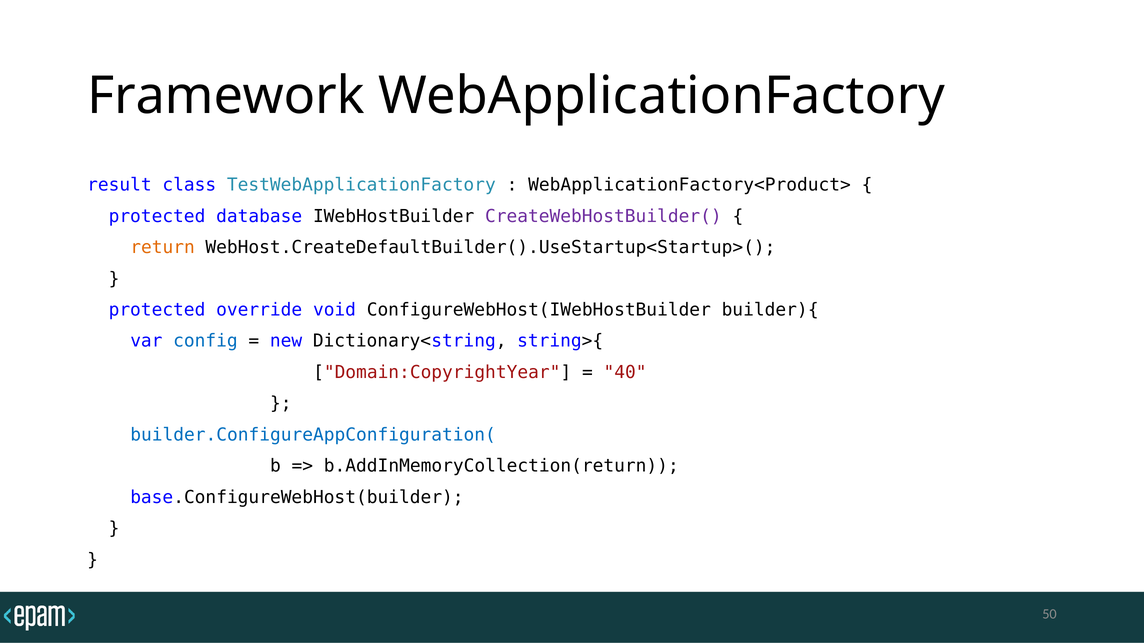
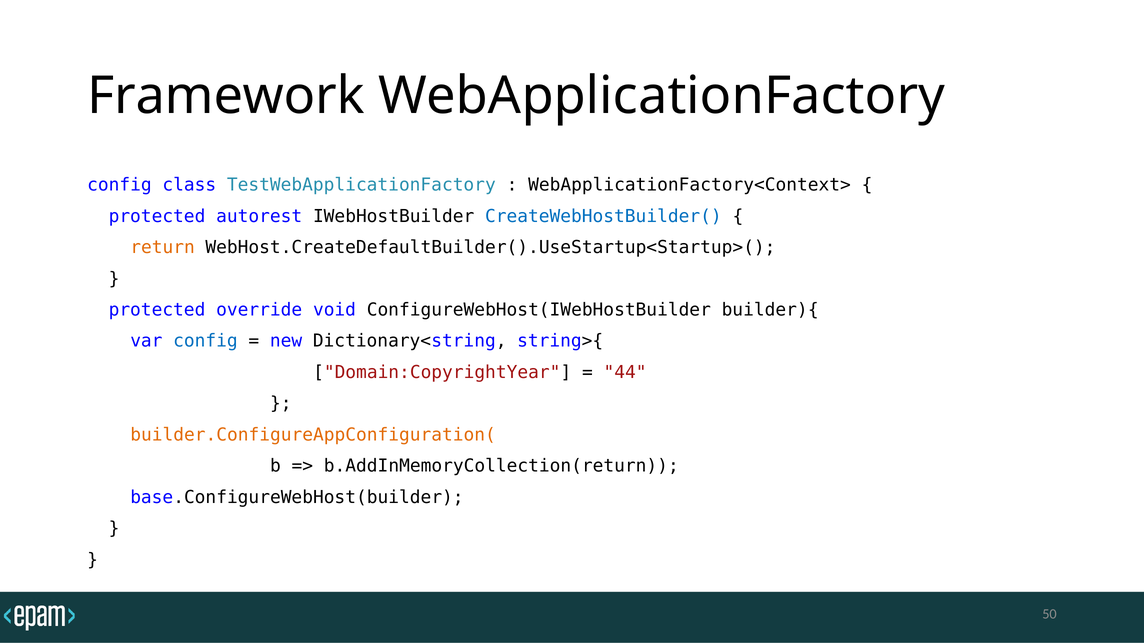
result at (119, 185): result -> config
WebApplicationFactory<Product>: WebApplicationFactory<Product> -> WebApplicationFactory<Context>
database: database -> autorest
CreateWebHostBuilder( colour: purple -> blue
40: 40 -> 44
builder.ConfigureAppConfiguration( colour: blue -> orange
